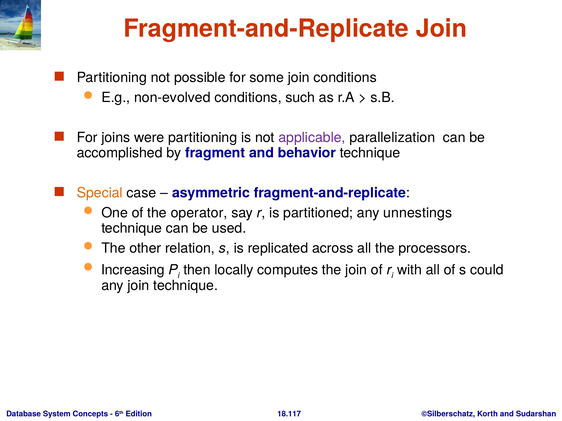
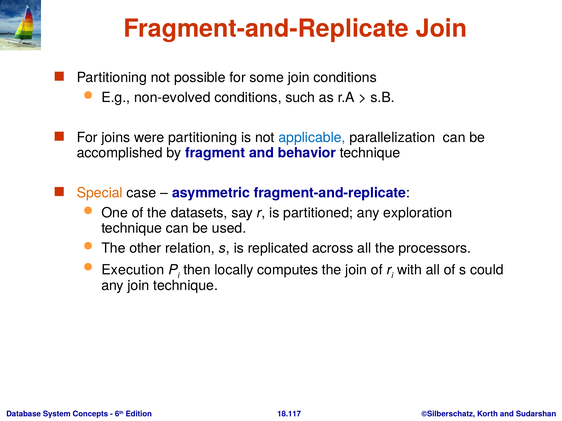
applicable colour: purple -> blue
operator: operator -> datasets
unnestings: unnestings -> exploration
Increasing: Increasing -> Execution
